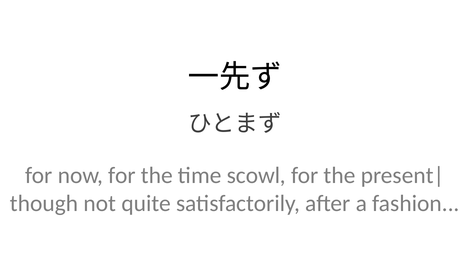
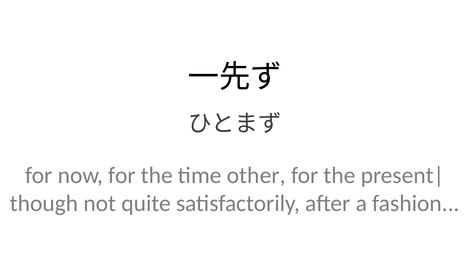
scowl: scowl -> other
